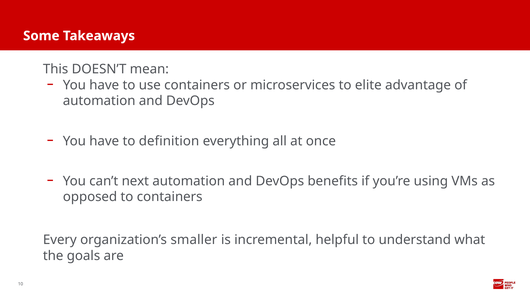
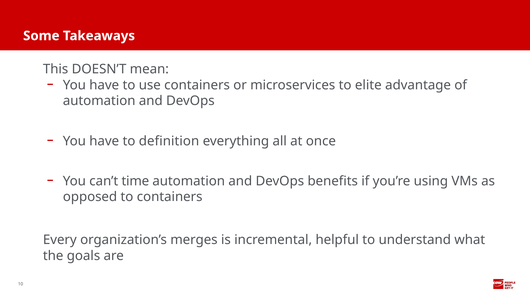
next: next -> time
smaller: smaller -> merges
